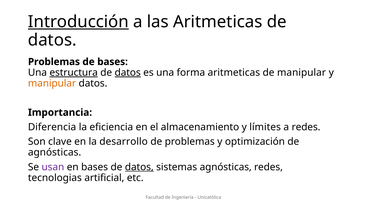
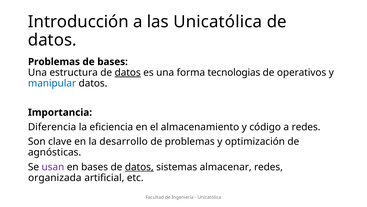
Introducción underline: present -> none
las Aritmeticas: Aritmeticas -> Unicatólica
estructura underline: present -> none
forma aritmeticas: aritmeticas -> tecnologias
de manipular: manipular -> operativos
manipular at (52, 83) colour: orange -> blue
límites: límites -> código
sistemas agnósticas: agnósticas -> almacenar
tecnologias: tecnologias -> organizada
